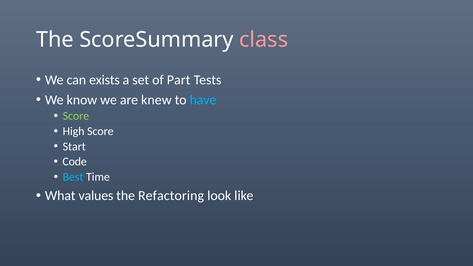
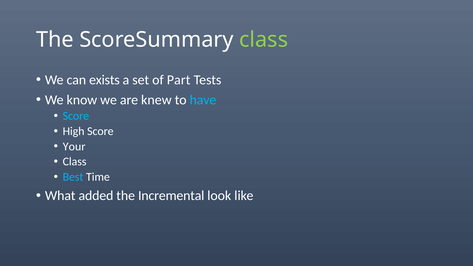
class at (264, 40) colour: pink -> light green
Score at (76, 116) colour: light green -> light blue
Start: Start -> Your
Code at (75, 162): Code -> Class
values: values -> added
Refactoring: Refactoring -> Incremental
